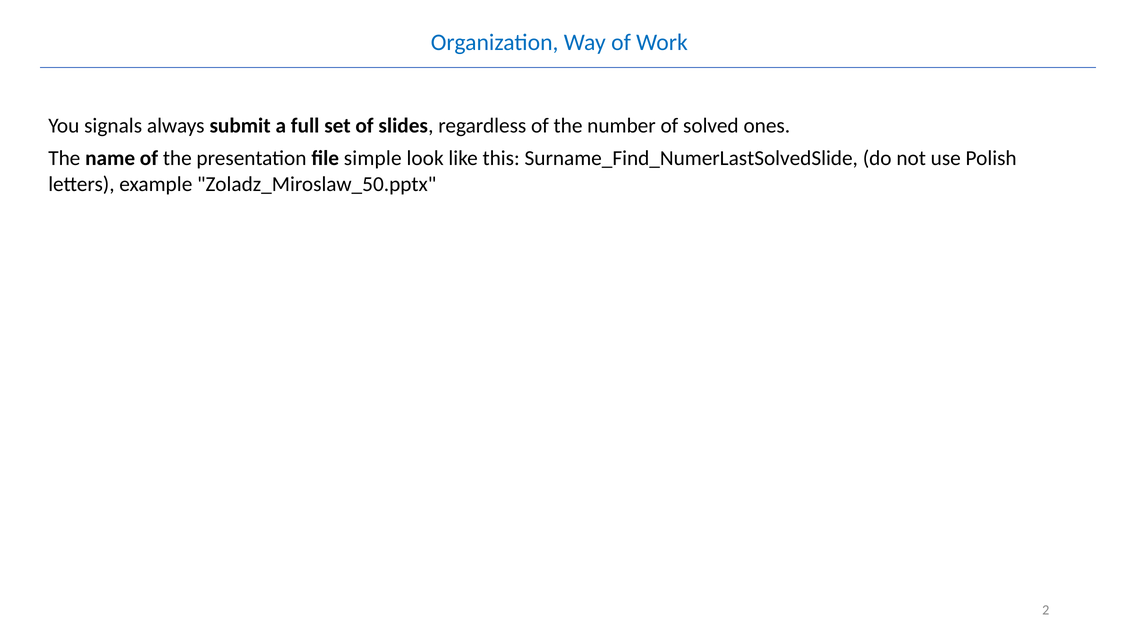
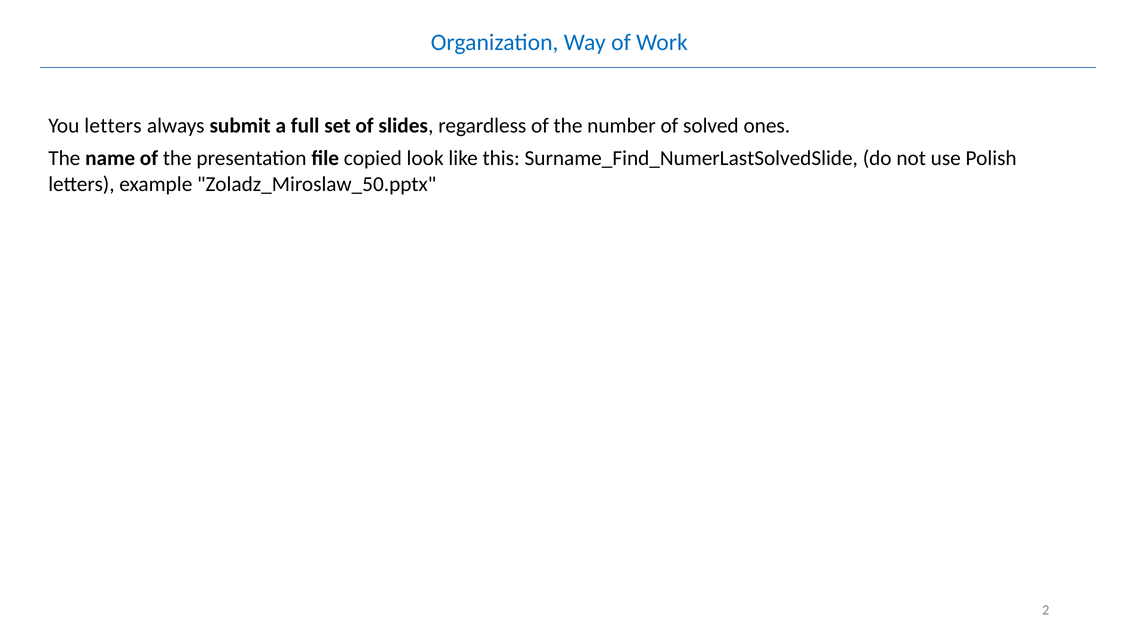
You signals: signals -> letters
simple: simple -> copied
